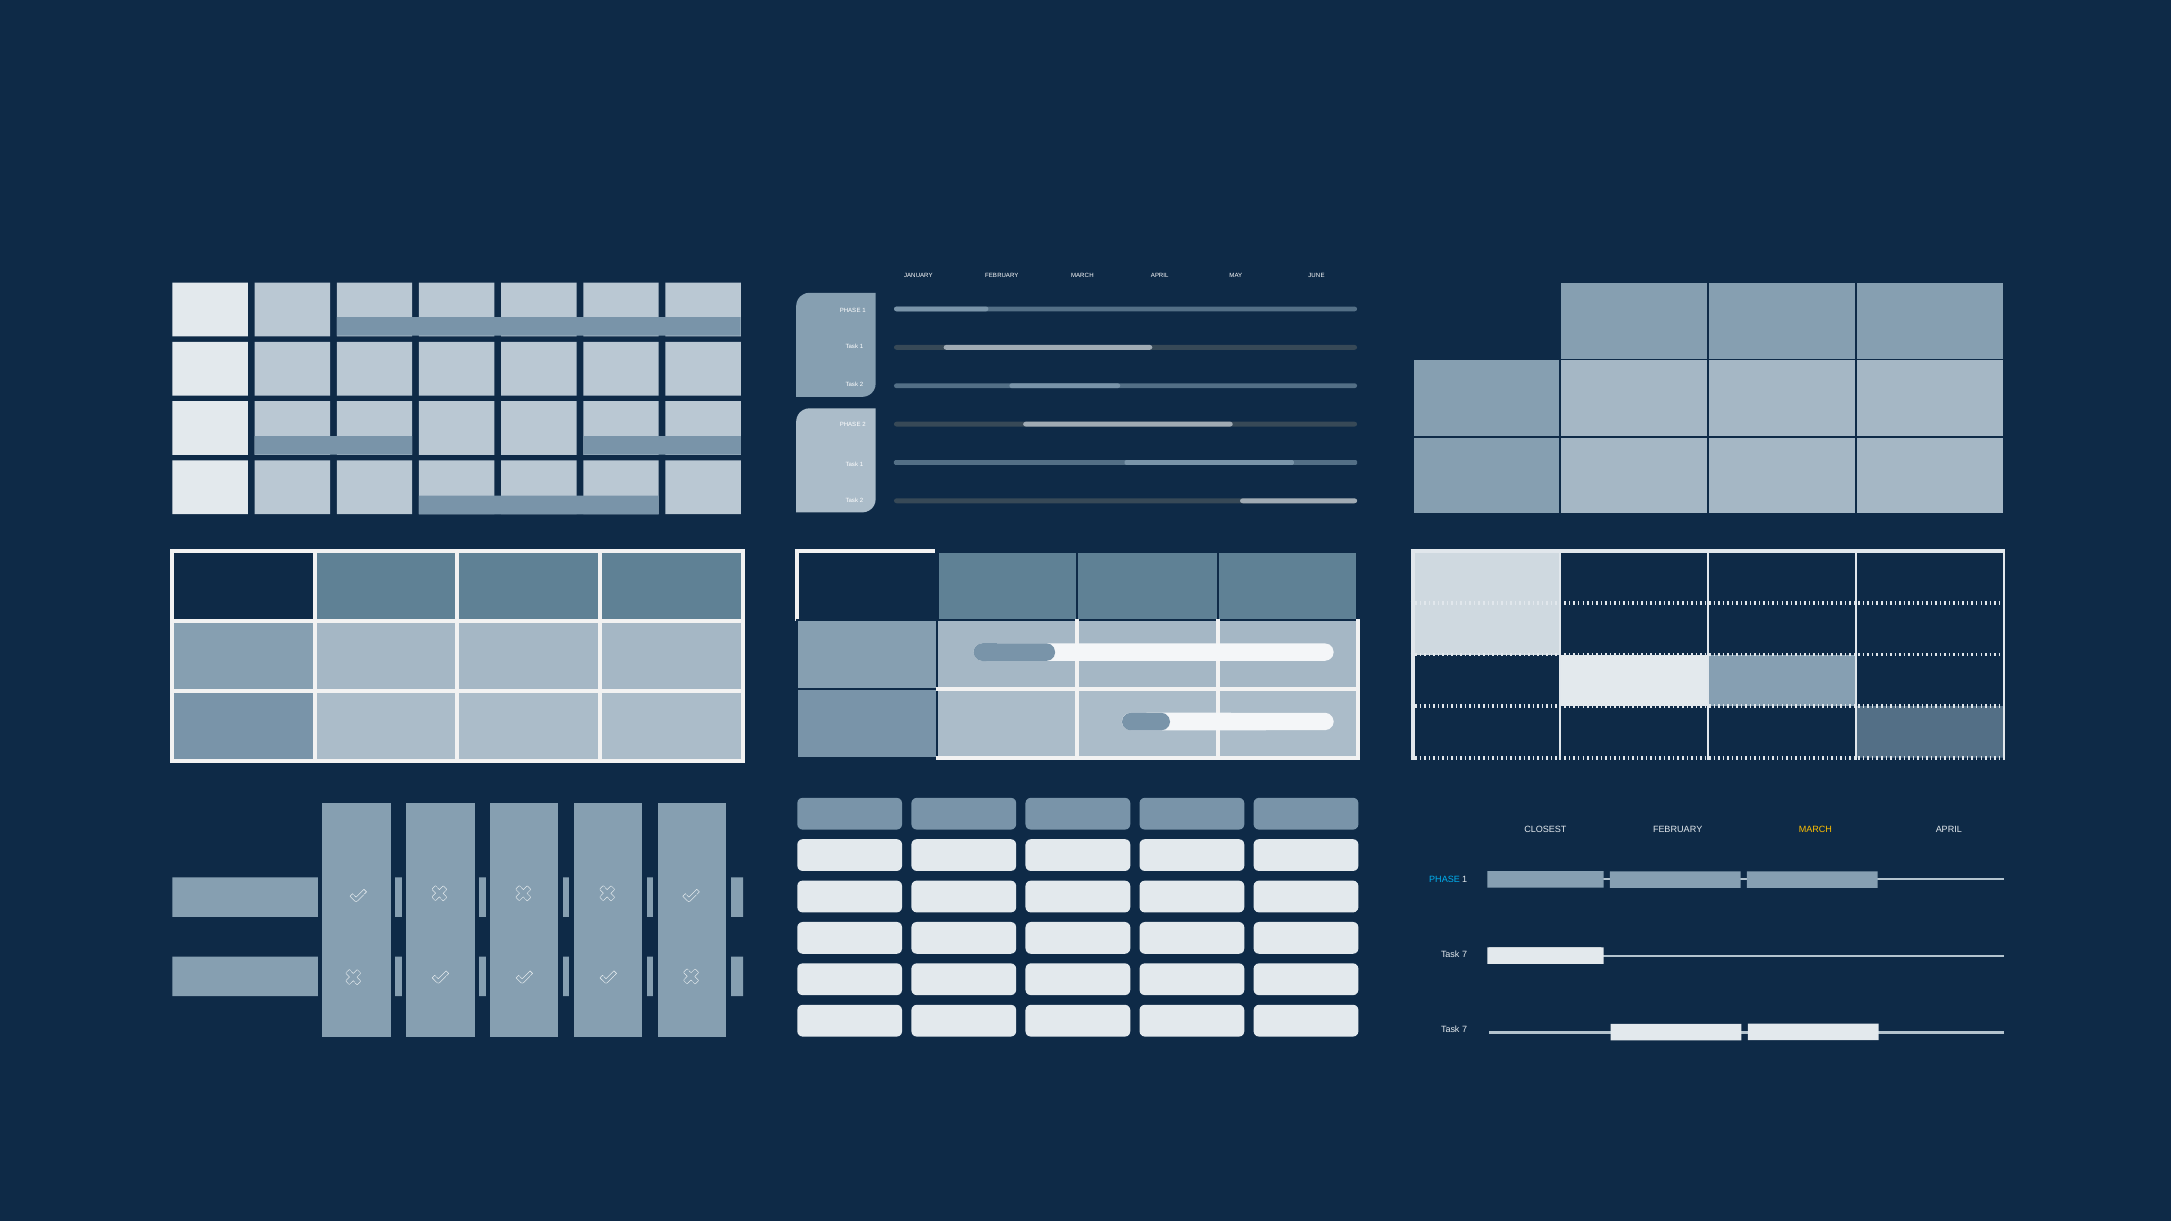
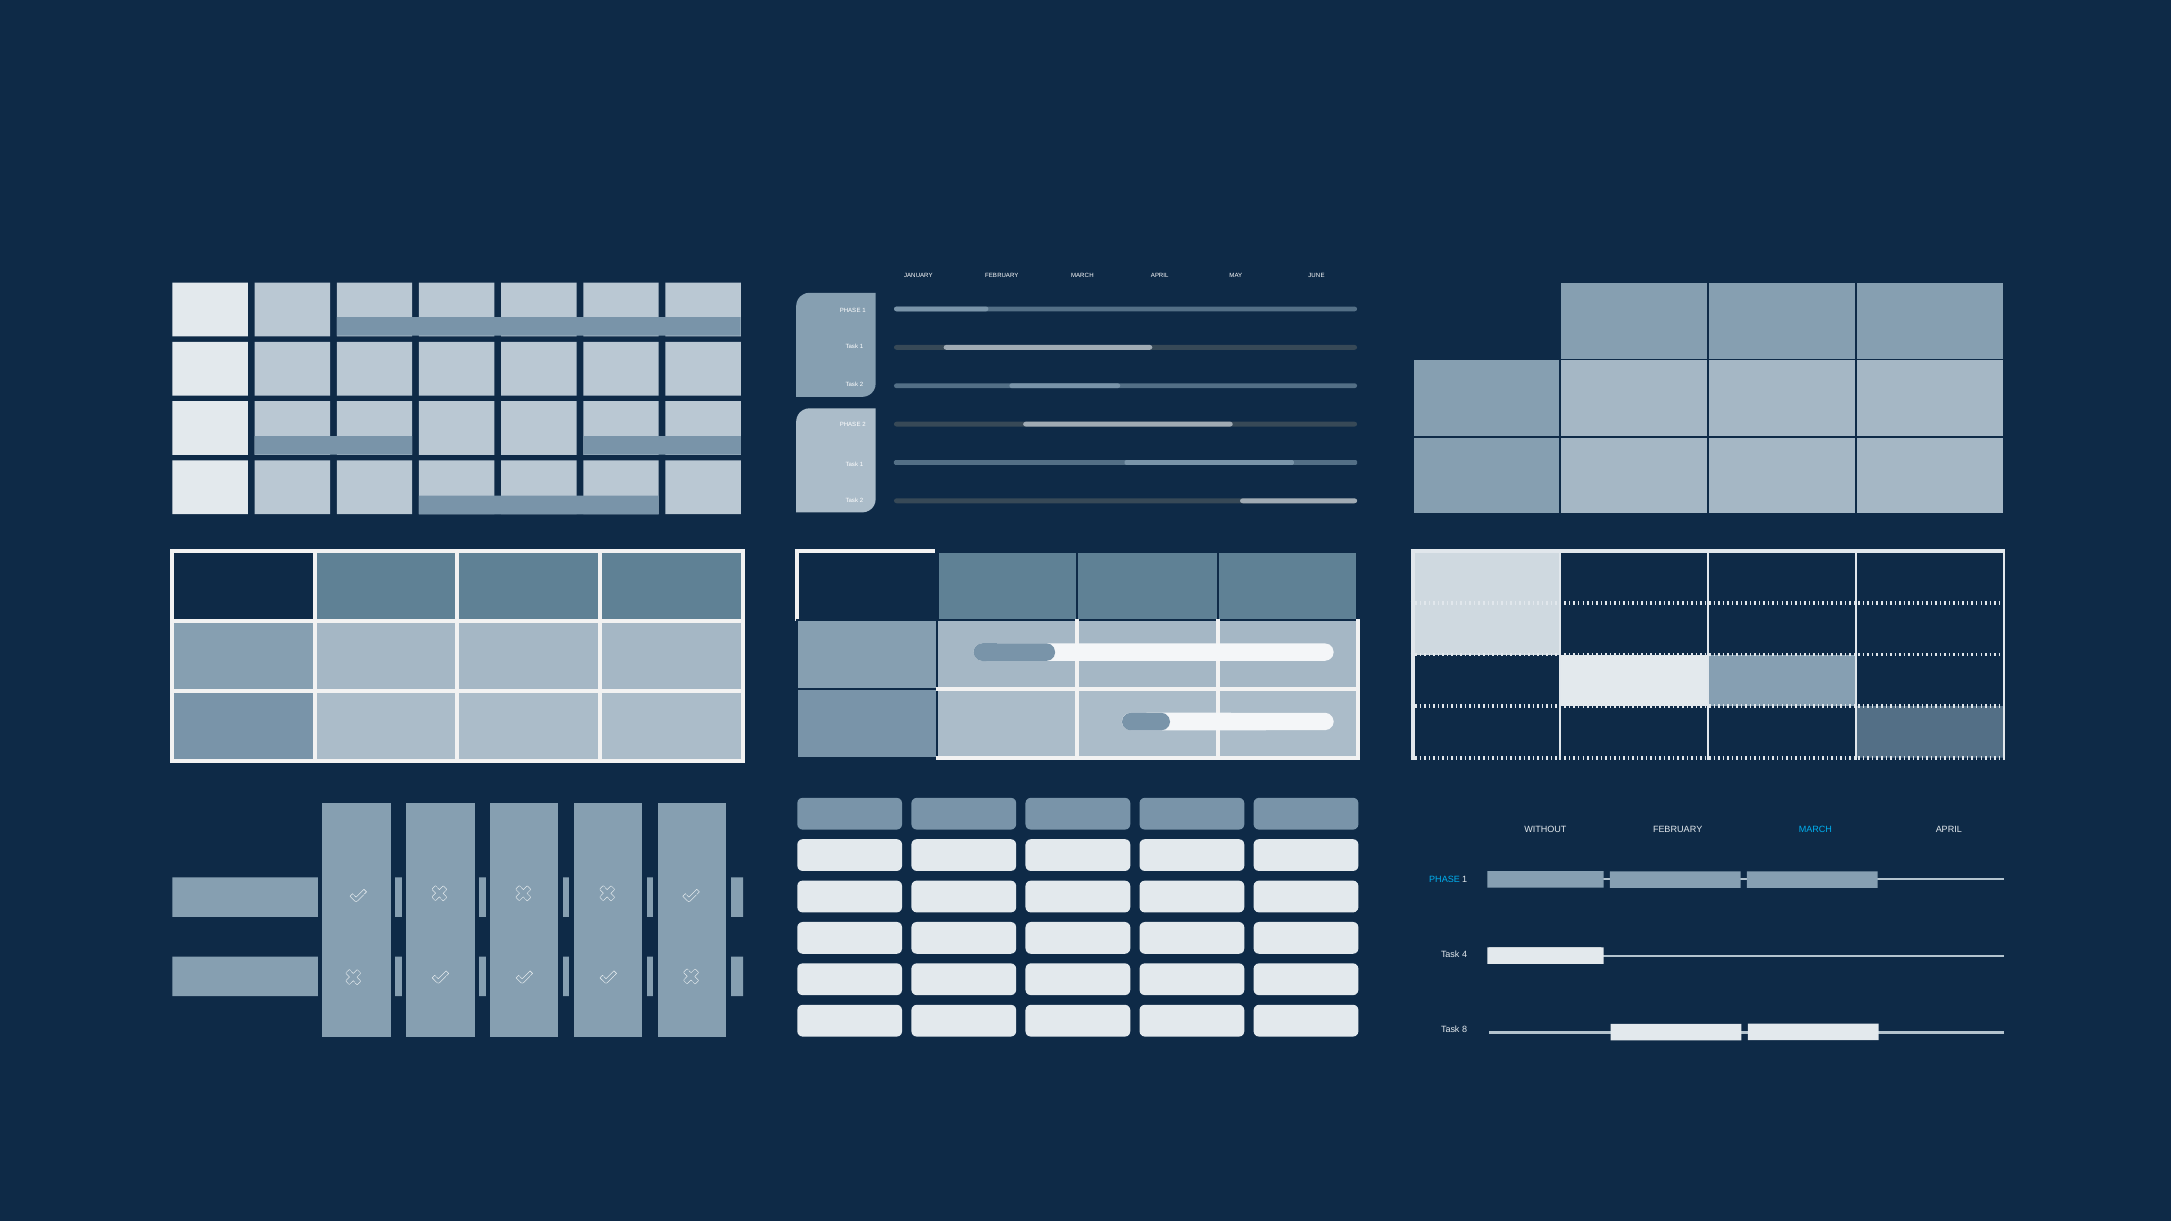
CLOSEST: CLOSEST -> WITHOUT
MARCH at (1815, 830) colour: yellow -> light blue
7 at (1465, 955): 7 -> 4
7 at (1465, 1030): 7 -> 8
